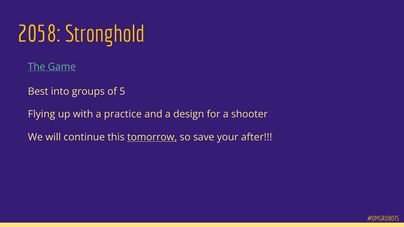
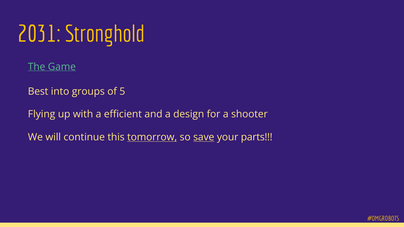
2058: 2058 -> 2031
practice: practice -> efficient
save underline: none -> present
after: after -> parts
